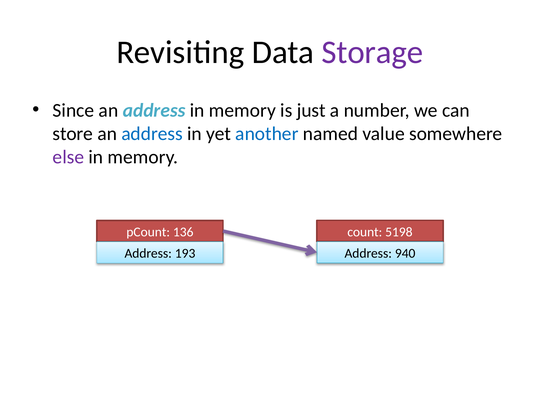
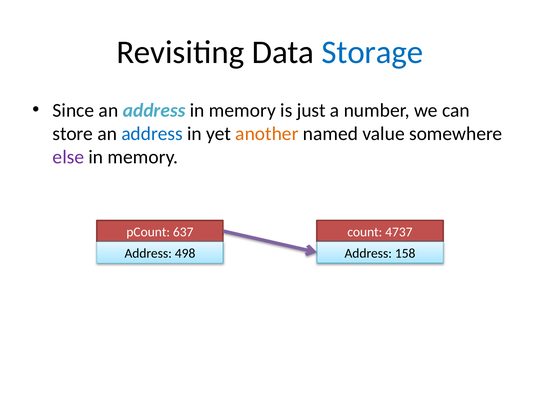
Storage colour: purple -> blue
another colour: blue -> orange
5198: 5198 -> 4737
136: 136 -> 637
193: 193 -> 498
940: 940 -> 158
